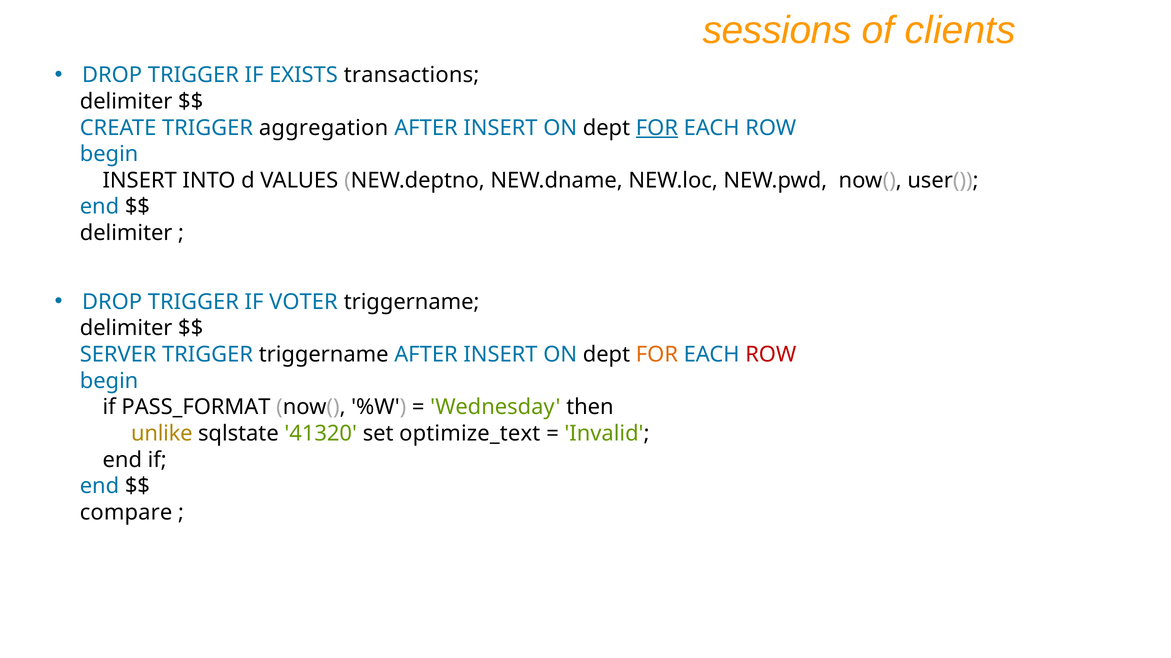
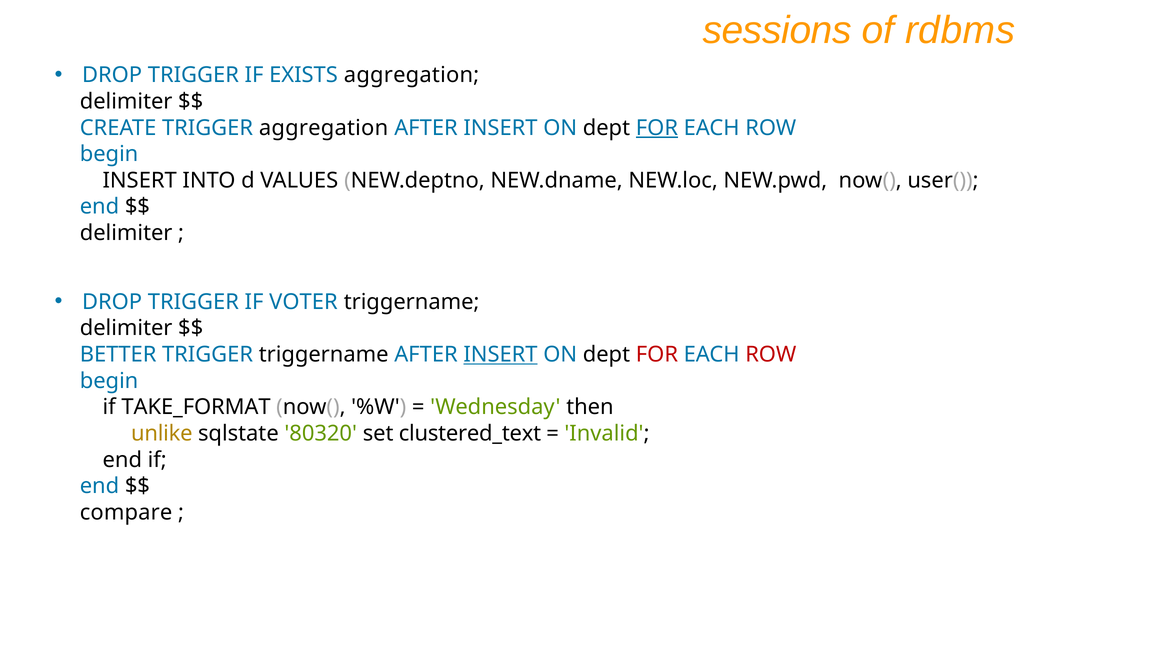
clients: clients -> rdbms
EXISTS transactions: transactions -> aggregation
SERVER: SERVER -> BETTER
INSERT at (500, 355) underline: none -> present
FOR at (657, 355) colour: orange -> red
PASS_FORMAT: PASS_FORMAT -> TAKE_FORMAT
41320: 41320 -> 80320
optimize_text: optimize_text -> clustered_text
